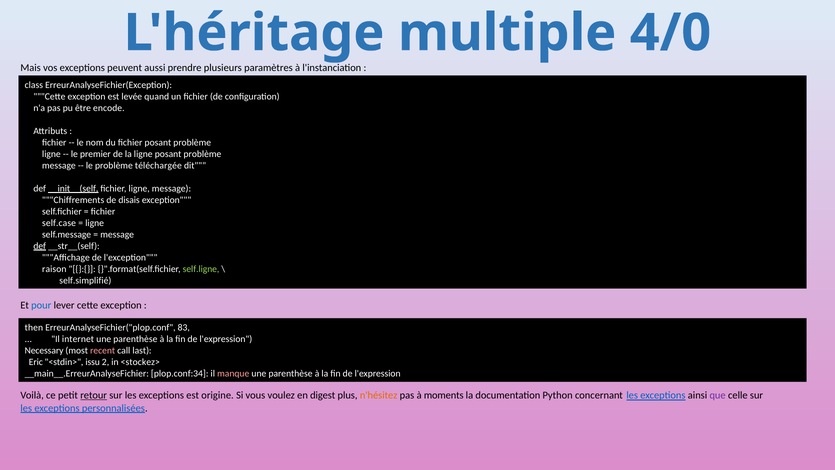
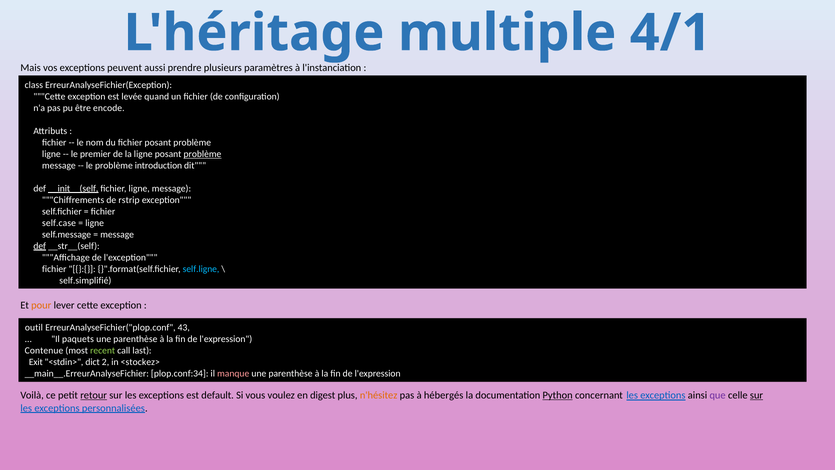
4/0: 4/0 -> 4/1
problème at (202, 154) underline: none -> present
téléchargée: téléchargée -> introduction
disais: disais -> rstrip
raison at (54, 269): raison -> fichier
self.ligne colour: light green -> light blue
pour colour: blue -> orange
then: then -> outil
83: 83 -> 43
internet: internet -> paquets
Necessary: Necessary -> Contenue
recent colour: pink -> light green
Eric: Eric -> Exit
issu: issu -> dict
origine: origine -> default
moments: moments -> hébergés
Python underline: none -> present
sur at (757, 395) underline: none -> present
